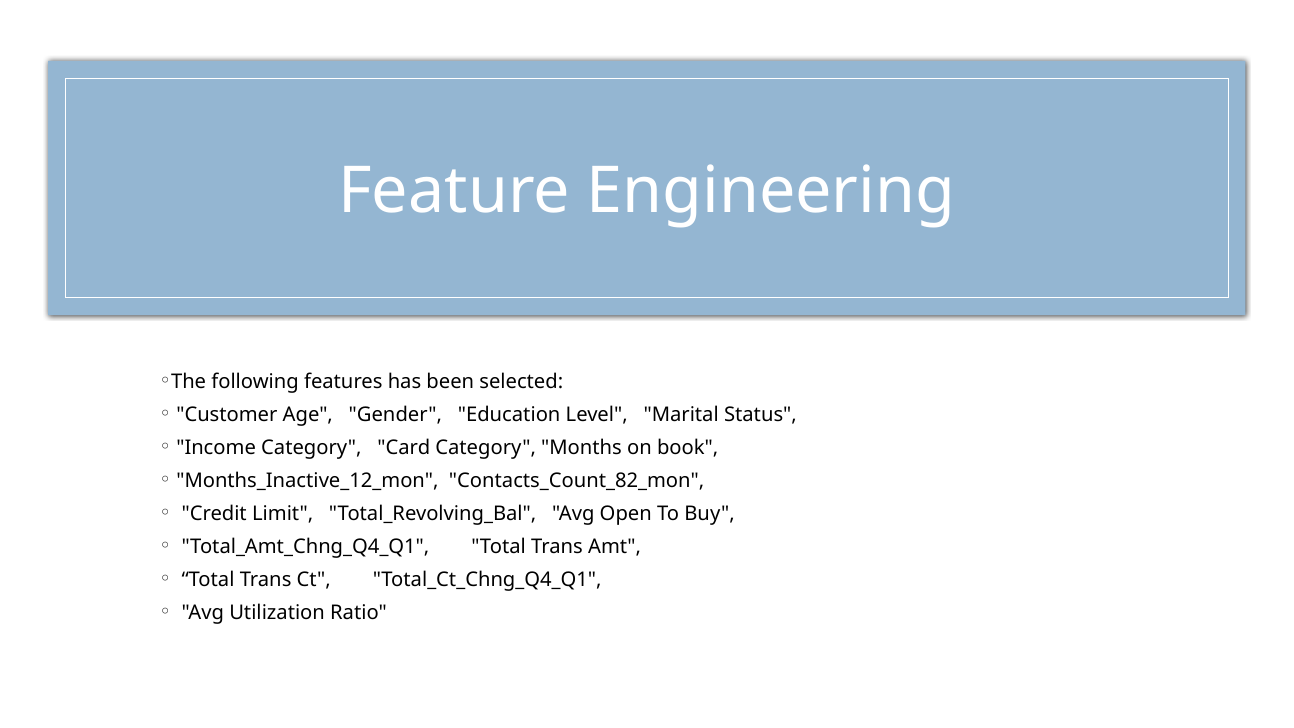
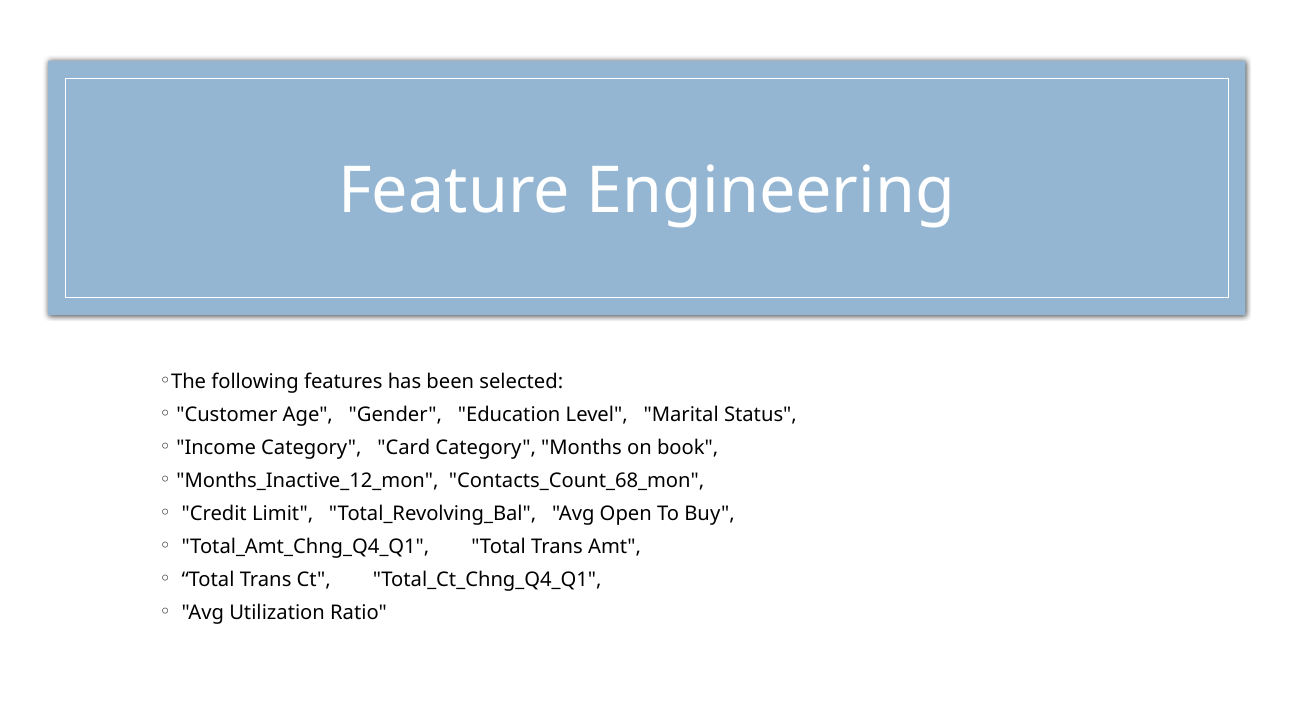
Contacts_Count_82_mon: Contacts_Count_82_mon -> Contacts_Count_68_mon
